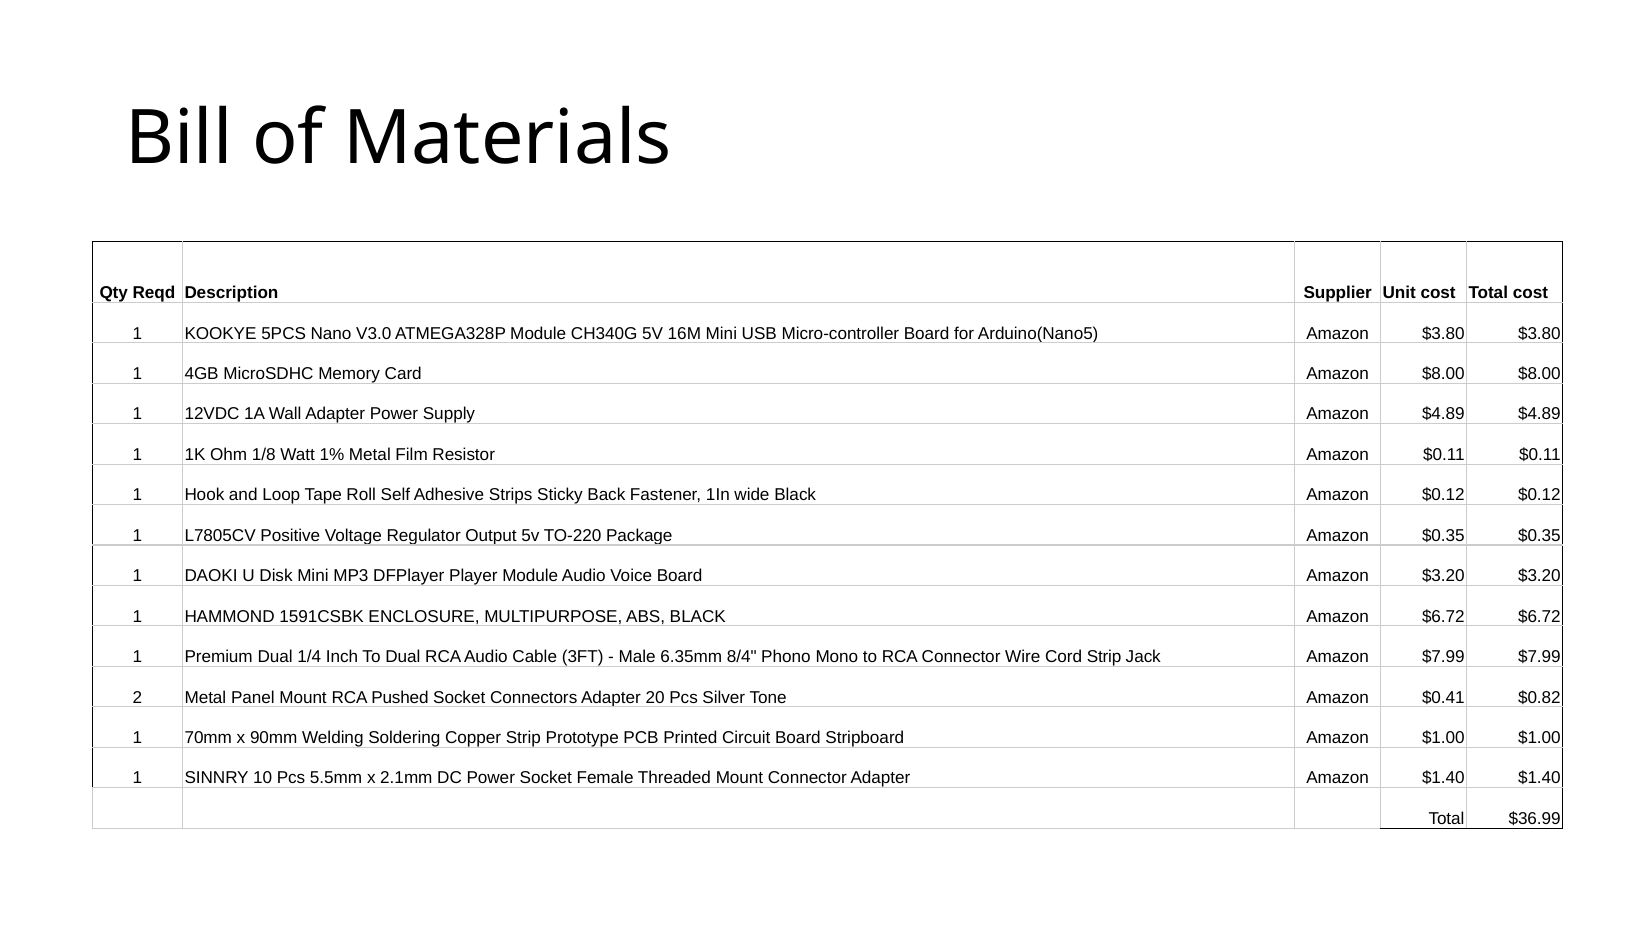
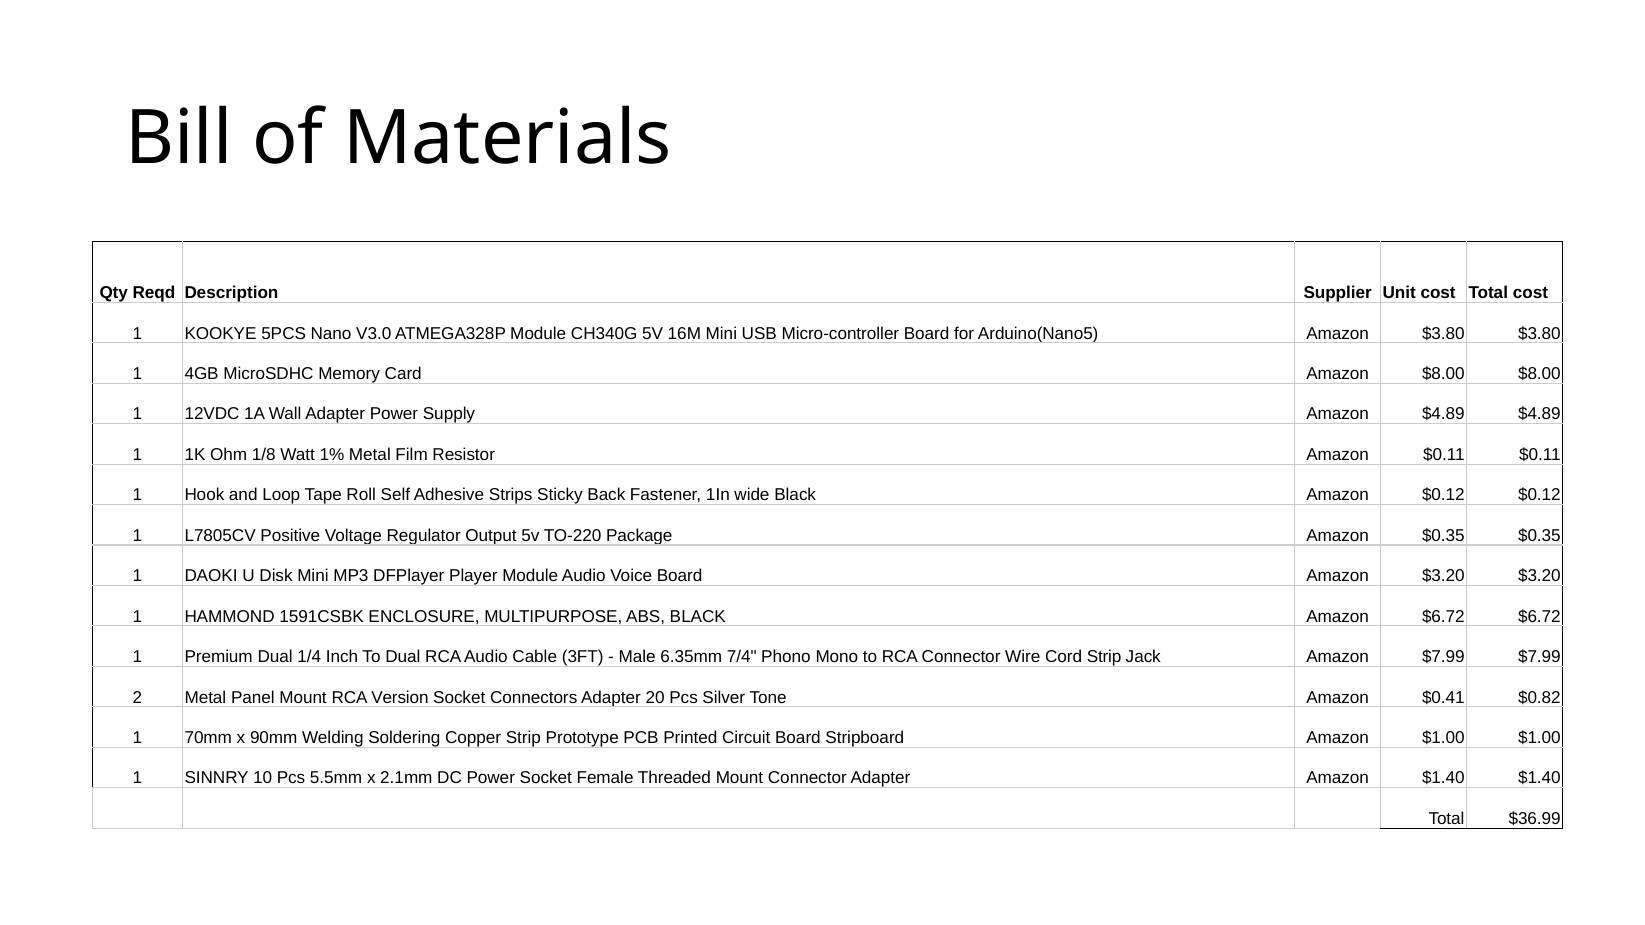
8/4: 8/4 -> 7/4
Pushed: Pushed -> Version
